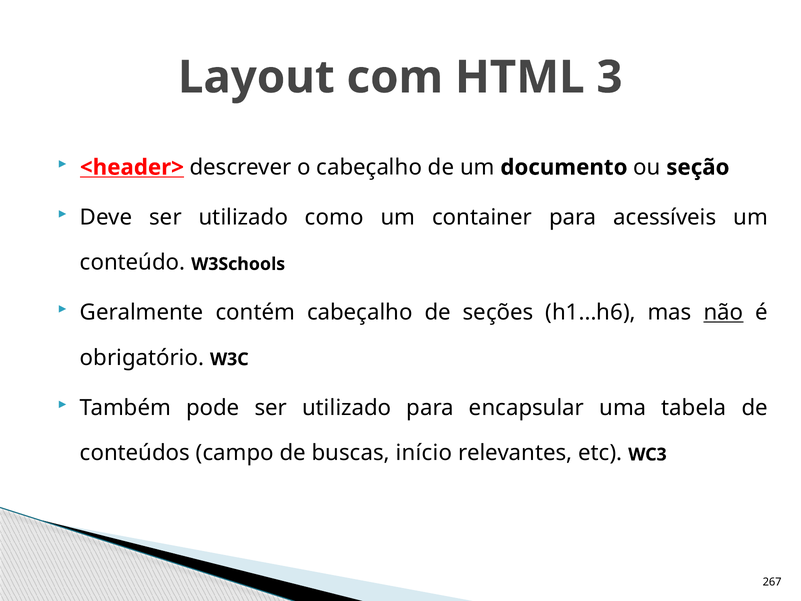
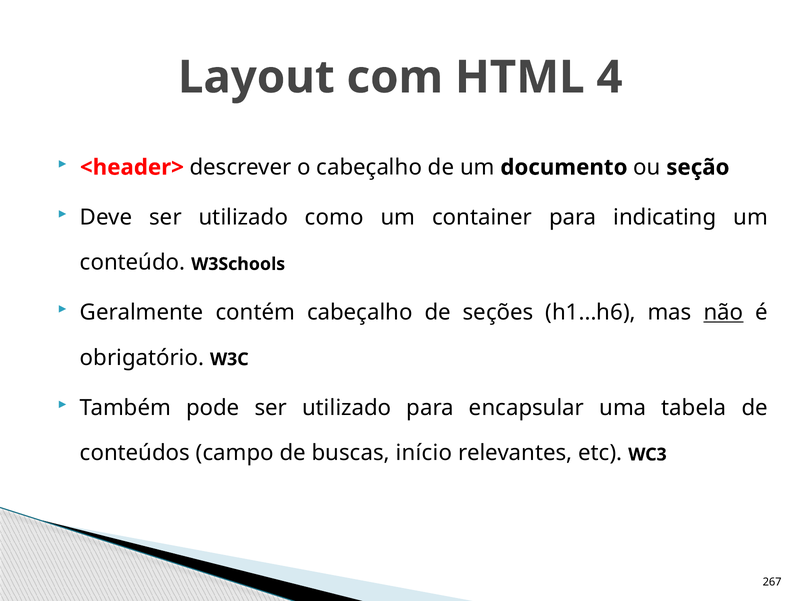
3: 3 -> 4
<header> underline: present -> none
acessíveis: acessíveis -> indicating
